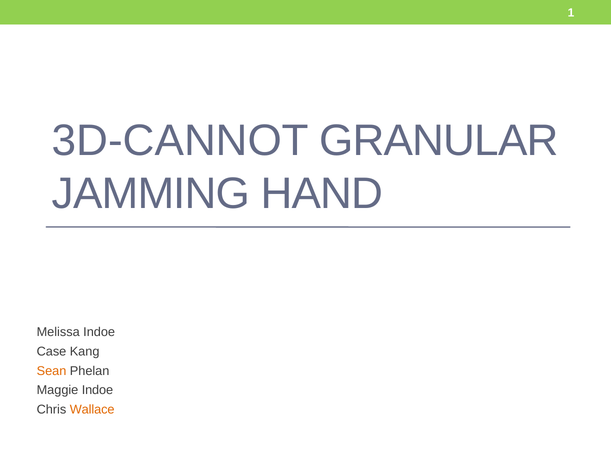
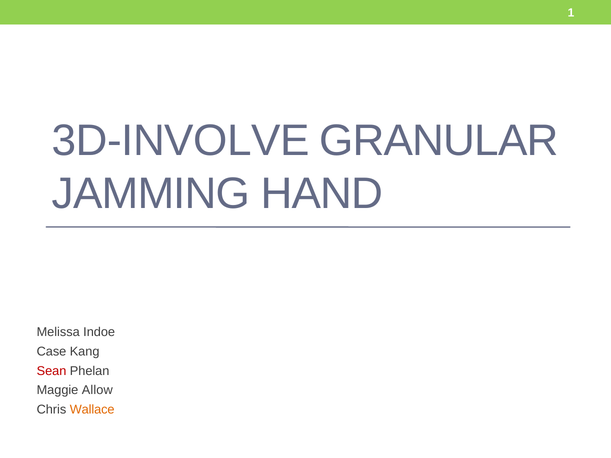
3D-CANNOT: 3D-CANNOT -> 3D-INVOLVE
Sean colour: orange -> red
Maggie Indoe: Indoe -> Allow
